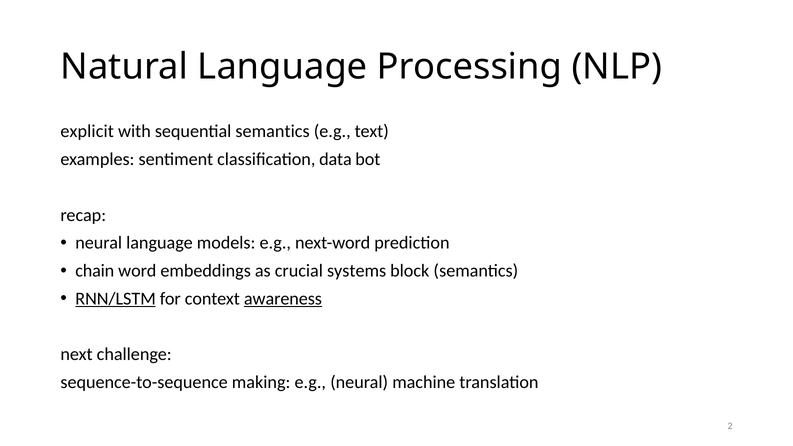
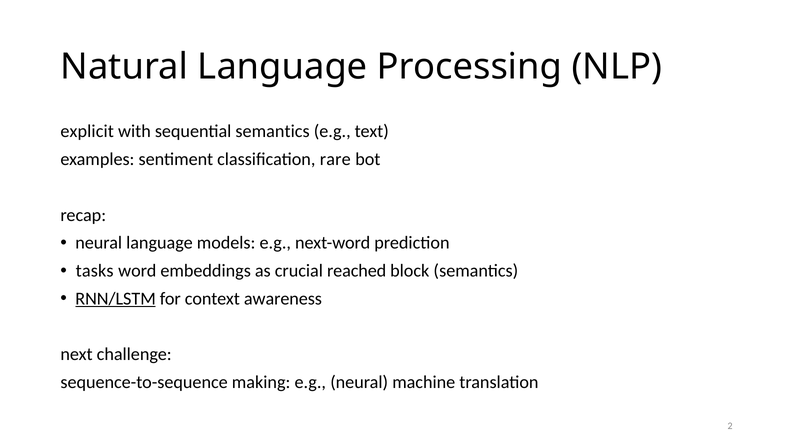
data: data -> rare
chain: chain -> tasks
systems: systems -> reached
awareness underline: present -> none
